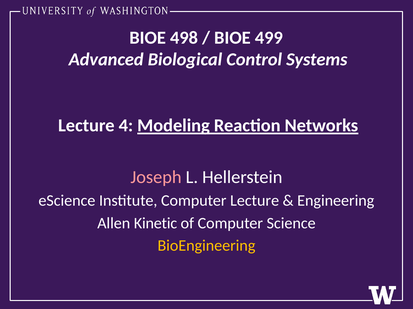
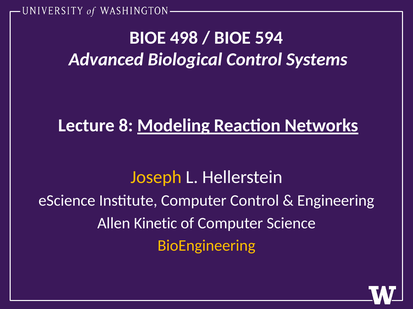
499: 499 -> 594
4: 4 -> 8
Joseph colour: pink -> yellow
Computer Lecture: Lecture -> Control
